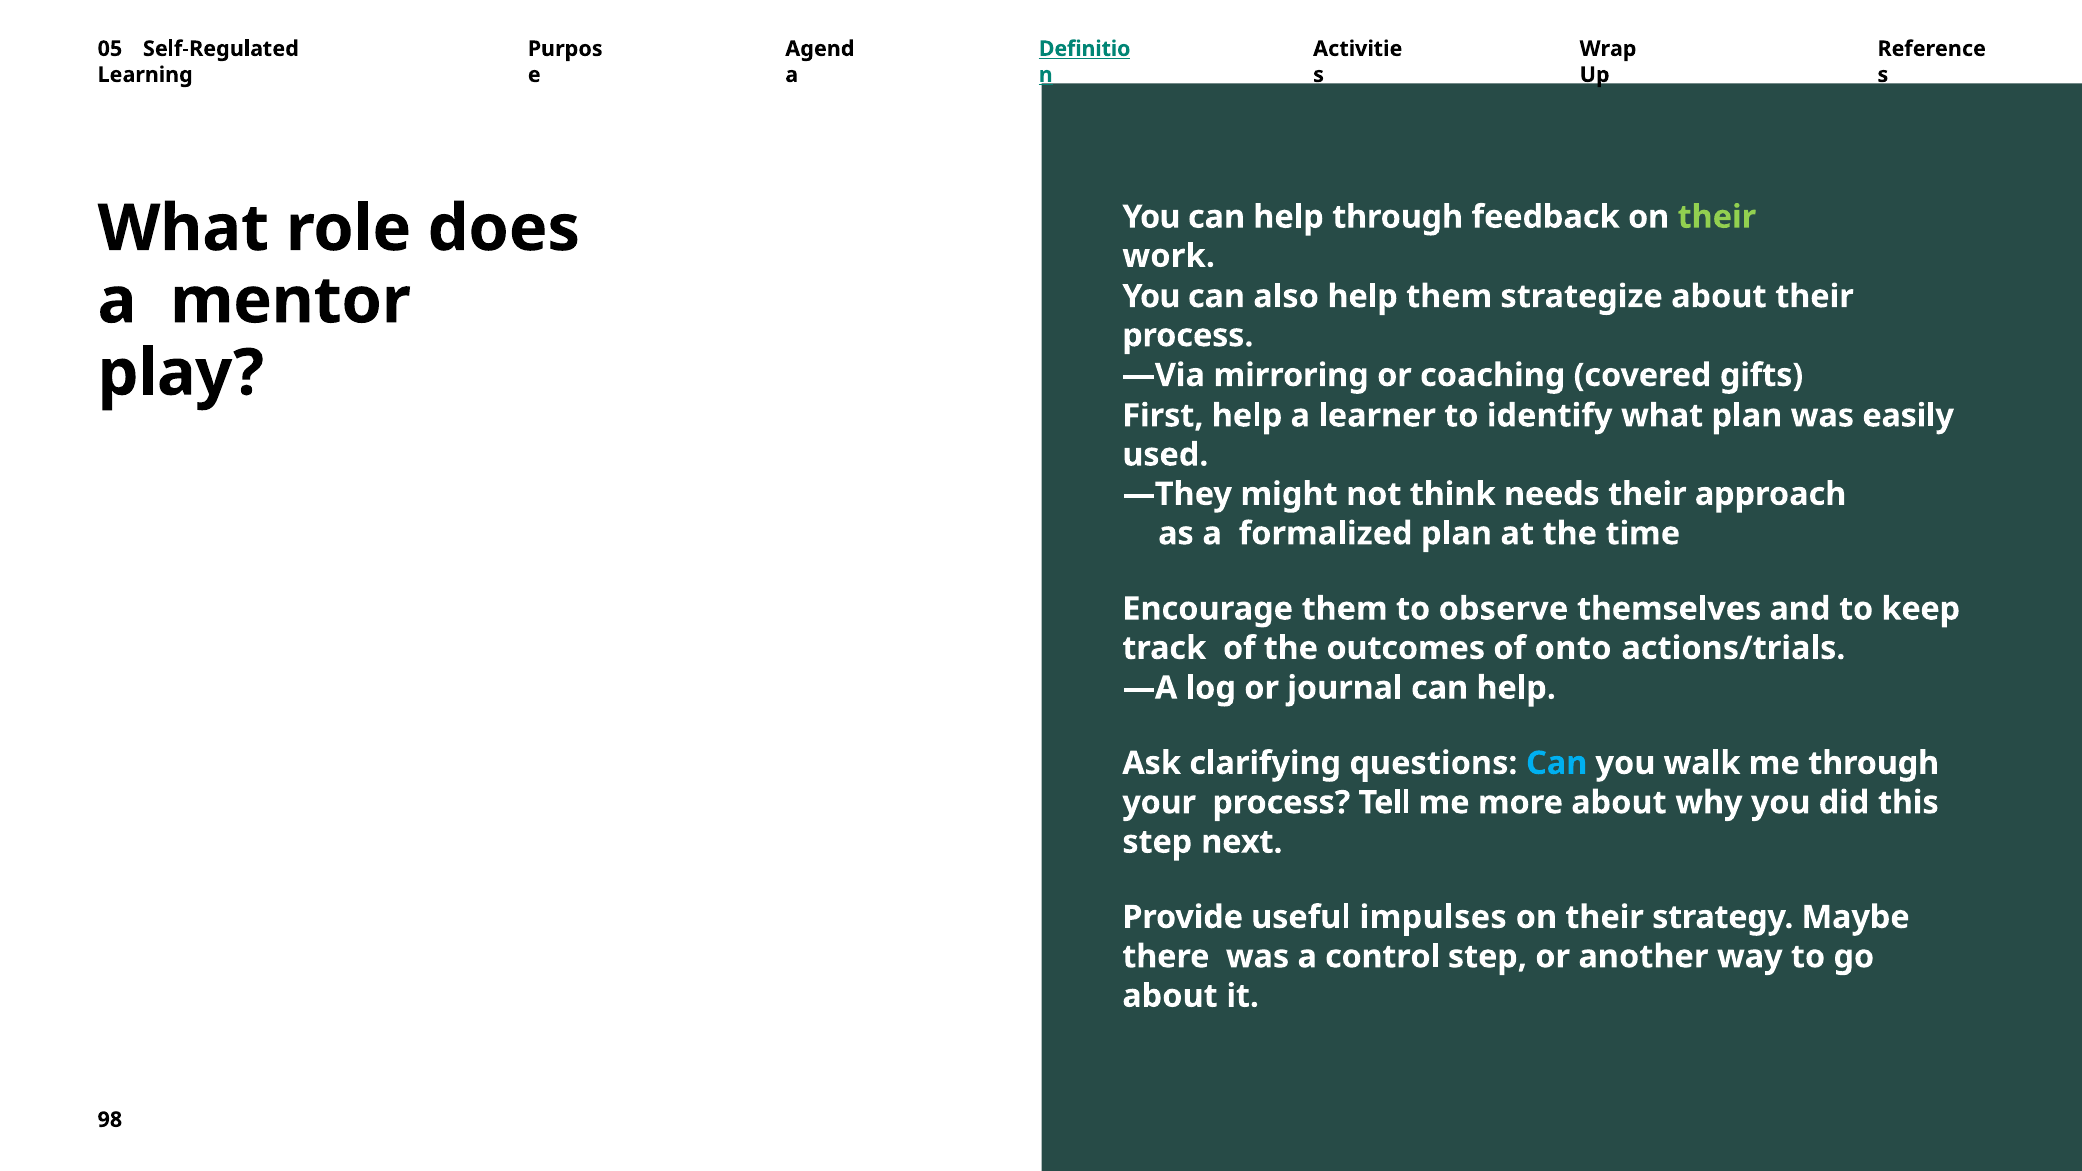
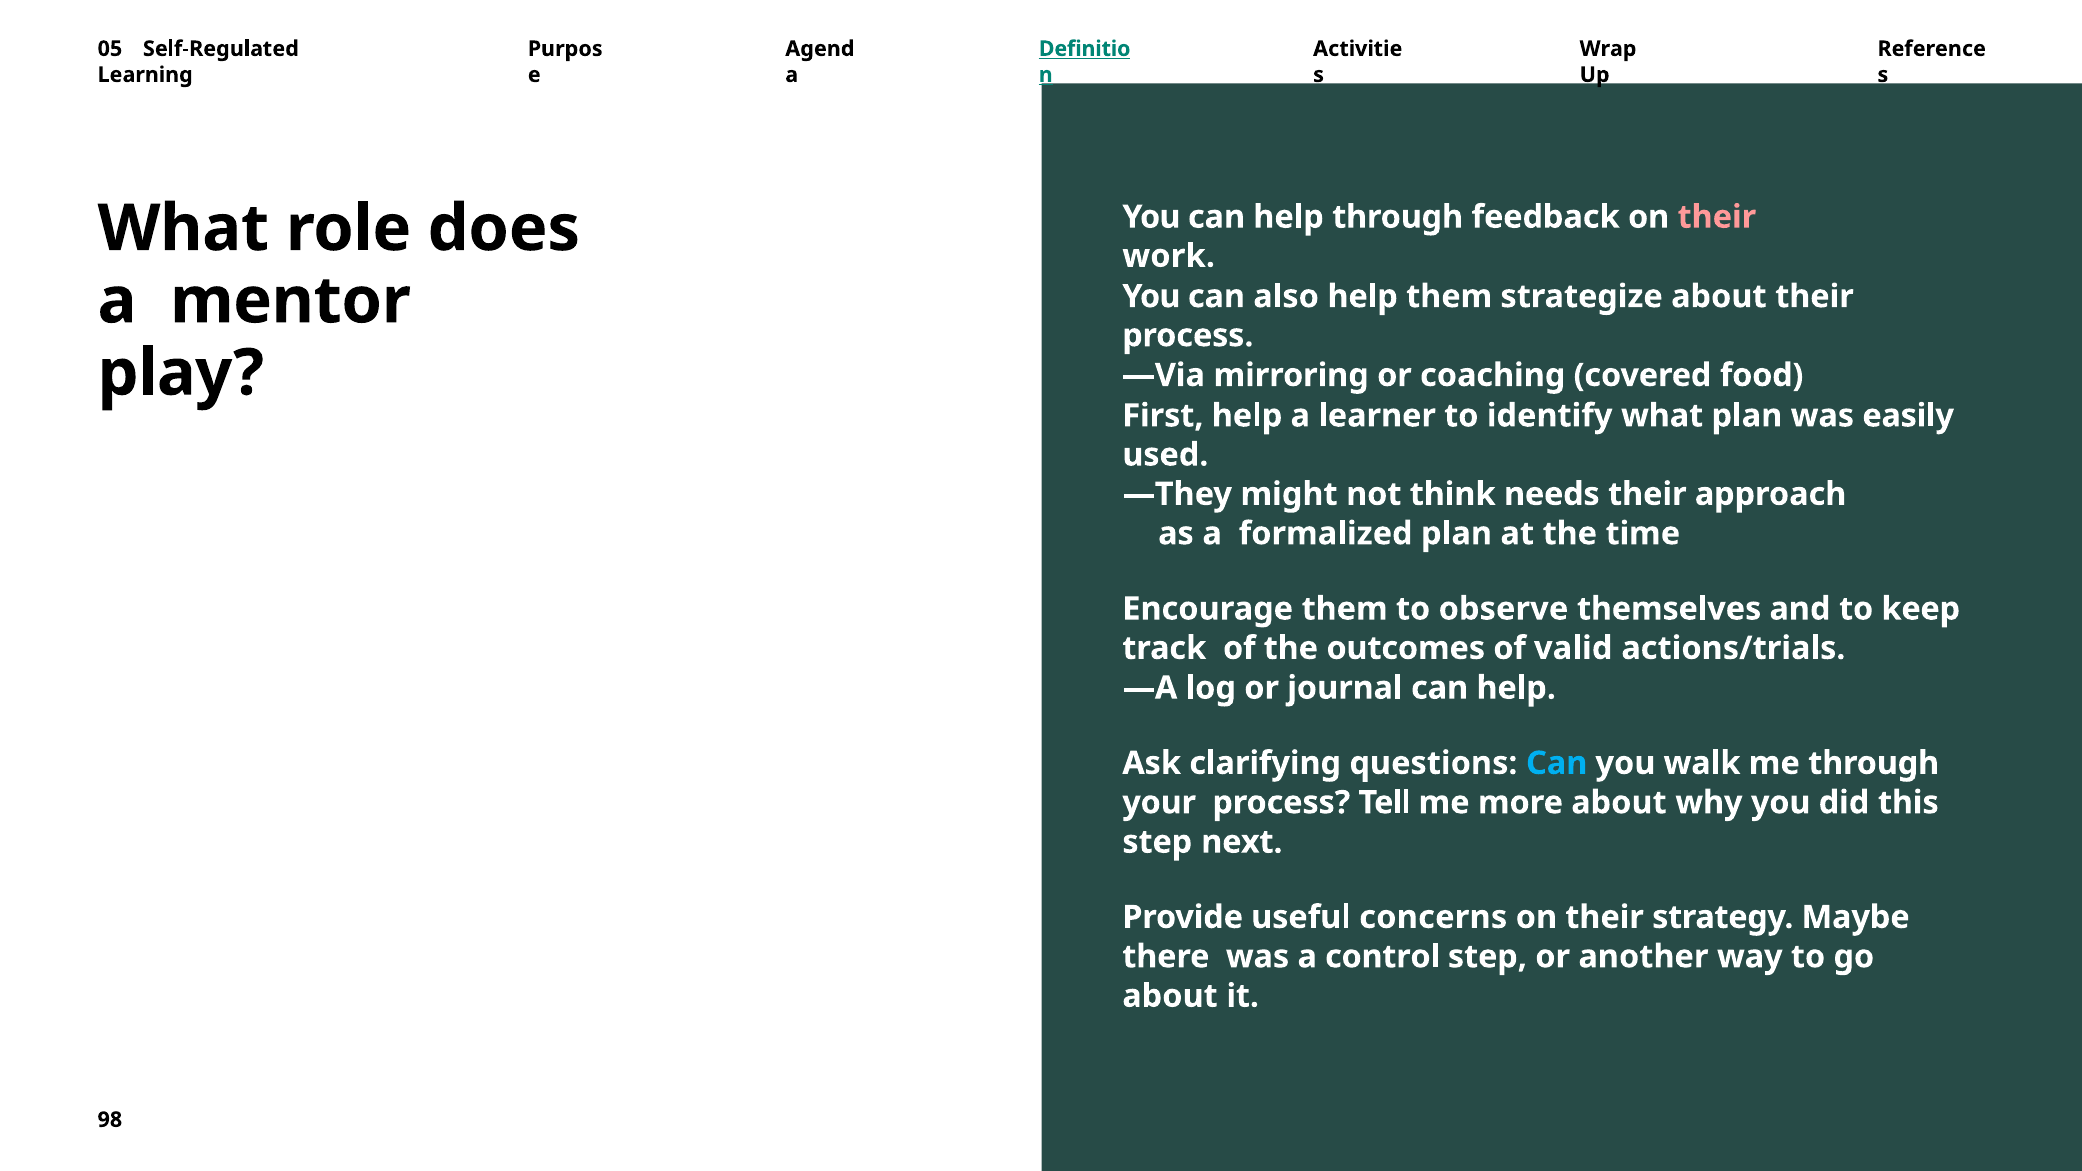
their at (1717, 217) colour: light green -> pink
gifts: gifts -> food
onto: onto -> valid
impulses: impulses -> concerns
